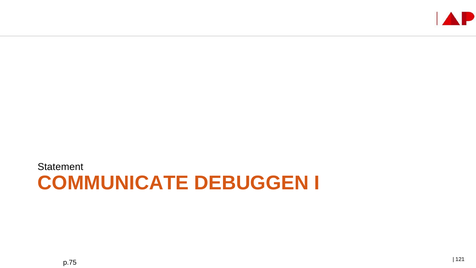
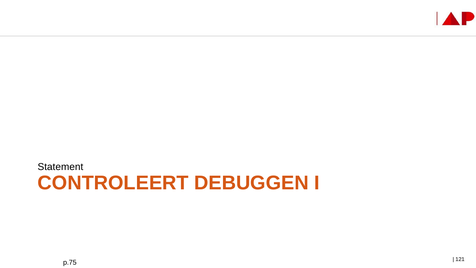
COMMUNICATE: COMMUNICATE -> CONTROLEERT
